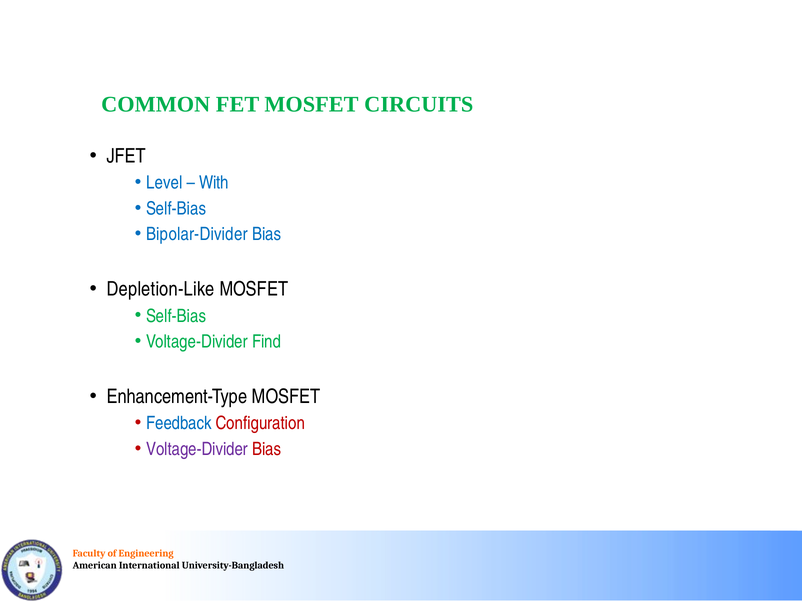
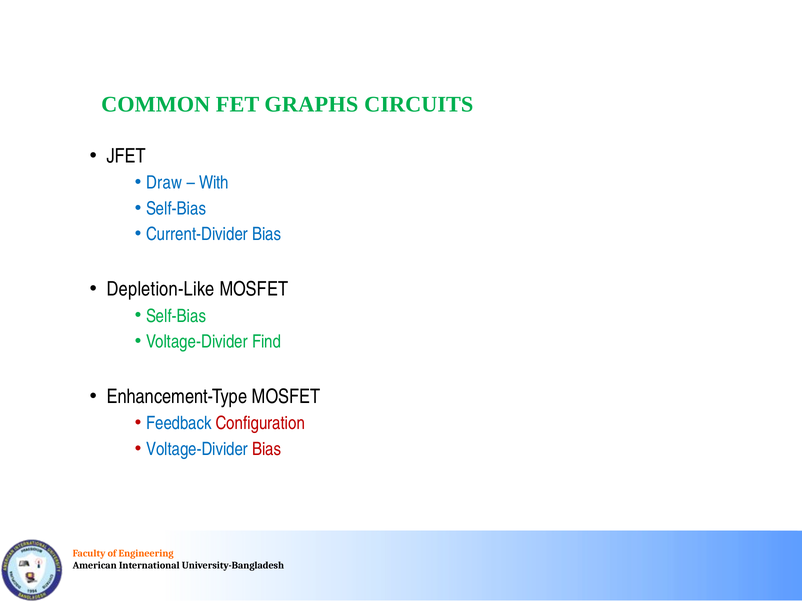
FET MOSFET: MOSFET -> GRAPHS
Level: Level -> Draw
Bipolar-Divider: Bipolar-Divider -> Current-Divider
Voltage-Divider at (197, 449) colour: purple -> blue
